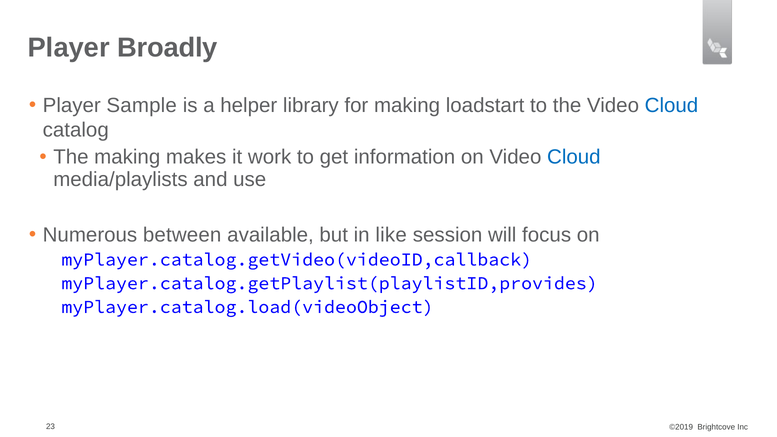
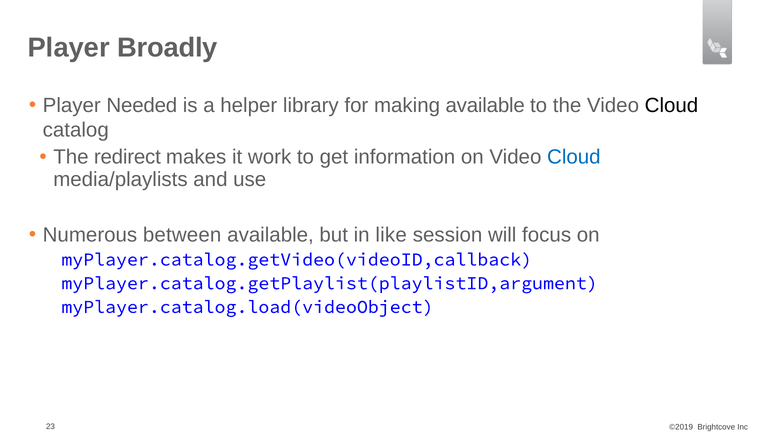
Sample: Sample -> Needed
making loadstart: loadstart -> available
Cloud at (671, 105) colour: blue -> black
The making: making -> redirect
myPlayer.catalog.getPlaylist(playlistID,provides: myPlayer.catalog.getPlaylist(playlistID,provides -> myPlayer.catalog.getPlaylist(playlistID,argument
